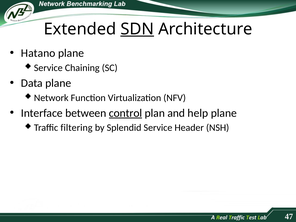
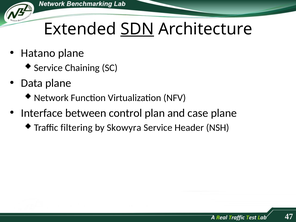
control underline: present -> none
help: help -> case
Splendid: Splendid -> Skowyra
